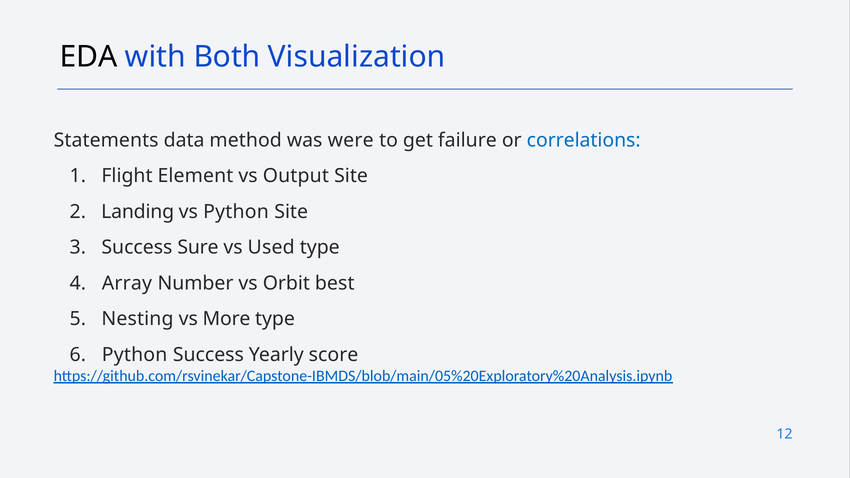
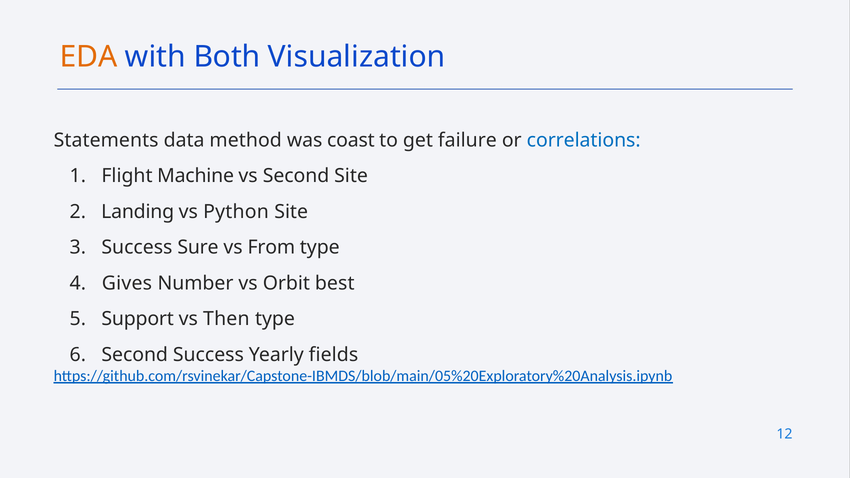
EDA colour: black -> orange
were: were -> coast
Element: Element -> Machine
vs Output: Output -> Second
Used: Used -> From
Array: Array -> Gives
Nesting: Nesting -> Support
More: More -> Then
Python at (135, 355): Python -> Second
score: score -> fields
